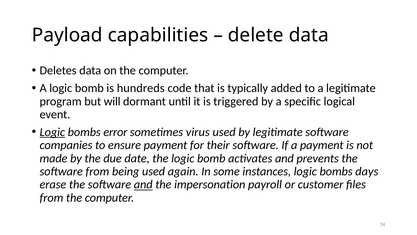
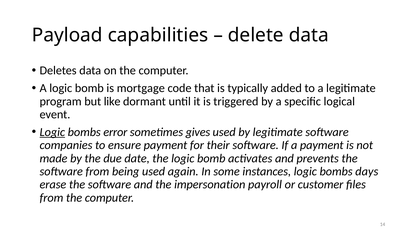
hundreds: hundreds -> mortgage
will: will -> like
virus: virus -> gives
and at (143, 184) underline: present -> none
